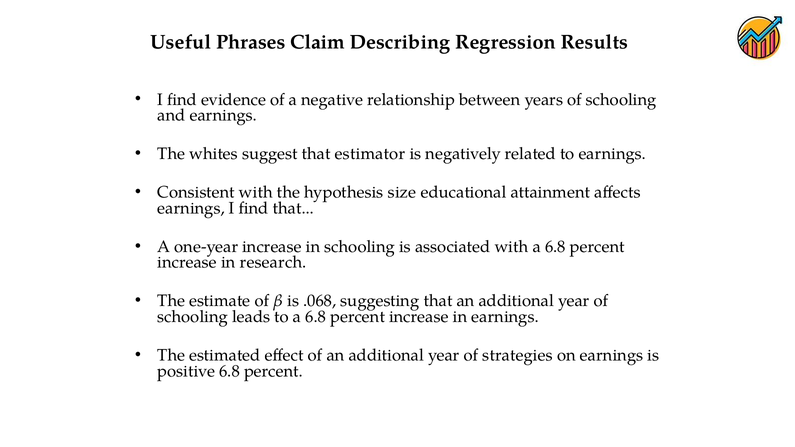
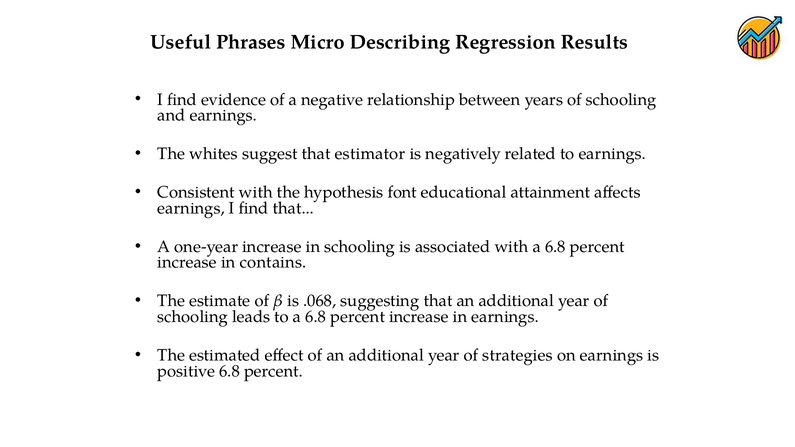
Claim: Claim -> Micro
size: size -> font
research: research -> contains
